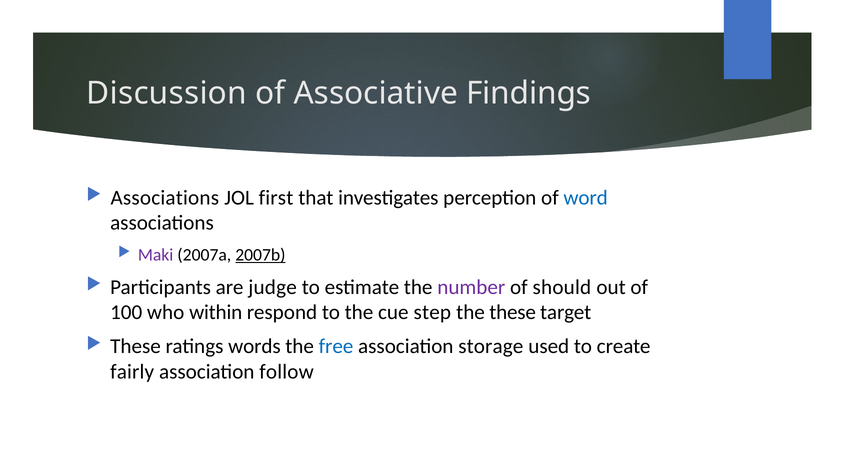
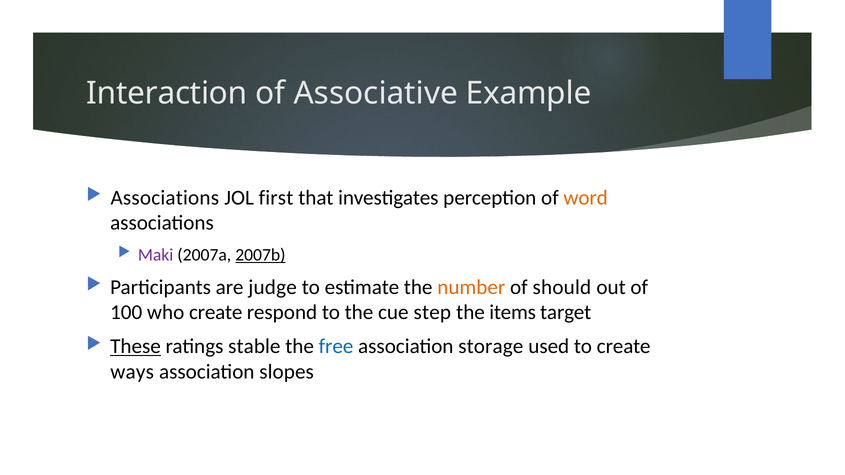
Discussion: Discussion -> Interaction
Findings: Findings -> Example
word colour: blue -> orange
number colour: purple -> orange
who within: within -> create
the these: these -> items
These at (135, 347) underline: none -> present
words: words -> stable
fairly: fairly -> ways
follow: follow -> slopes
